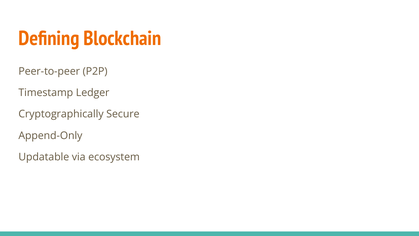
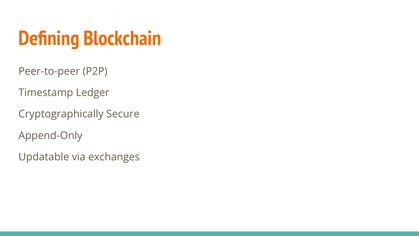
ecosystem: ecosystem -> exchanges
